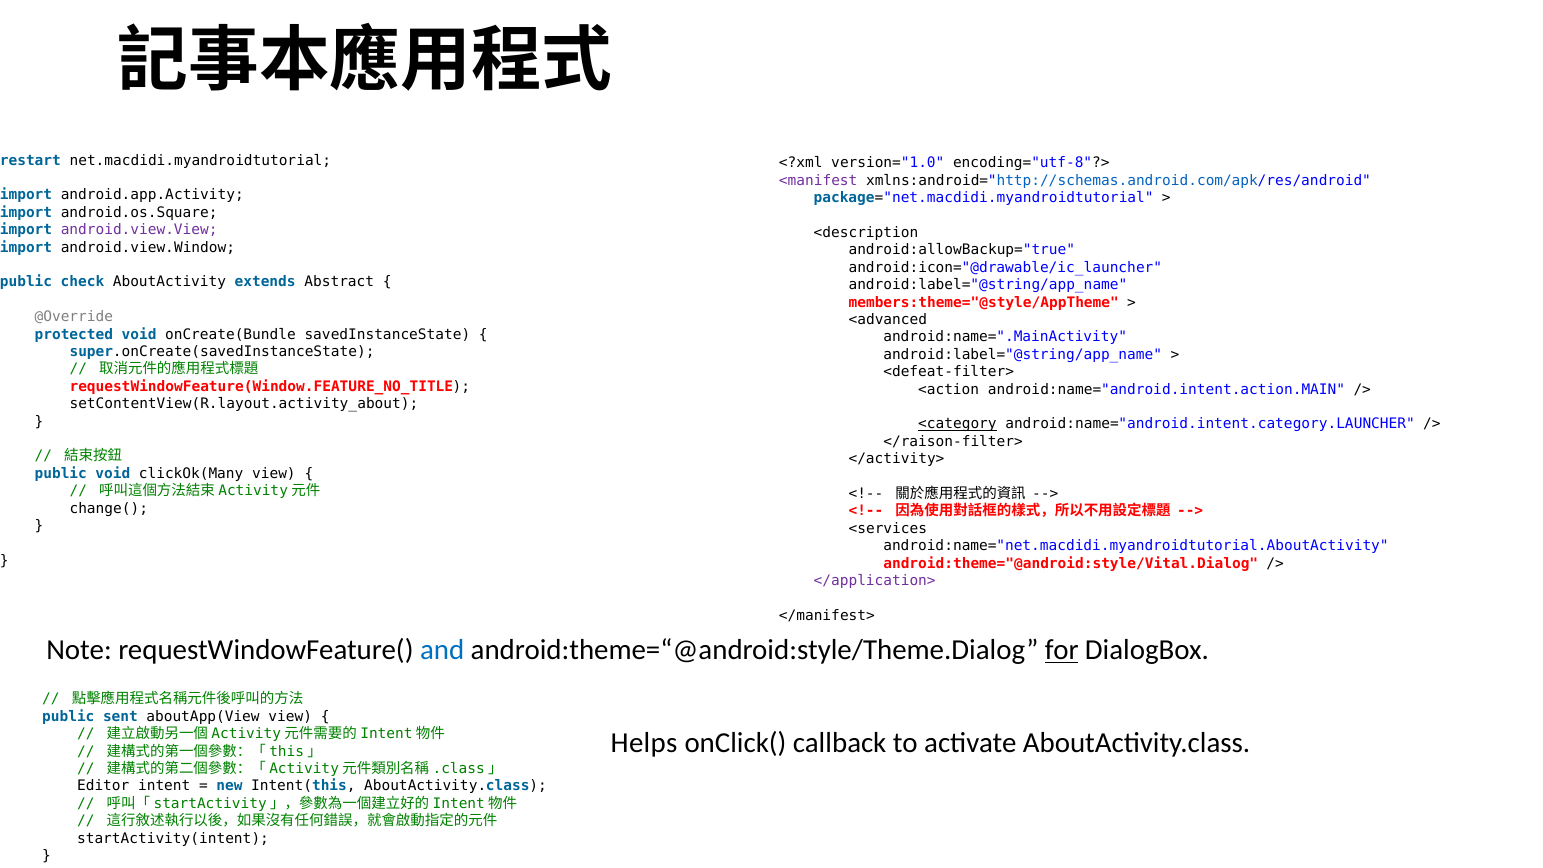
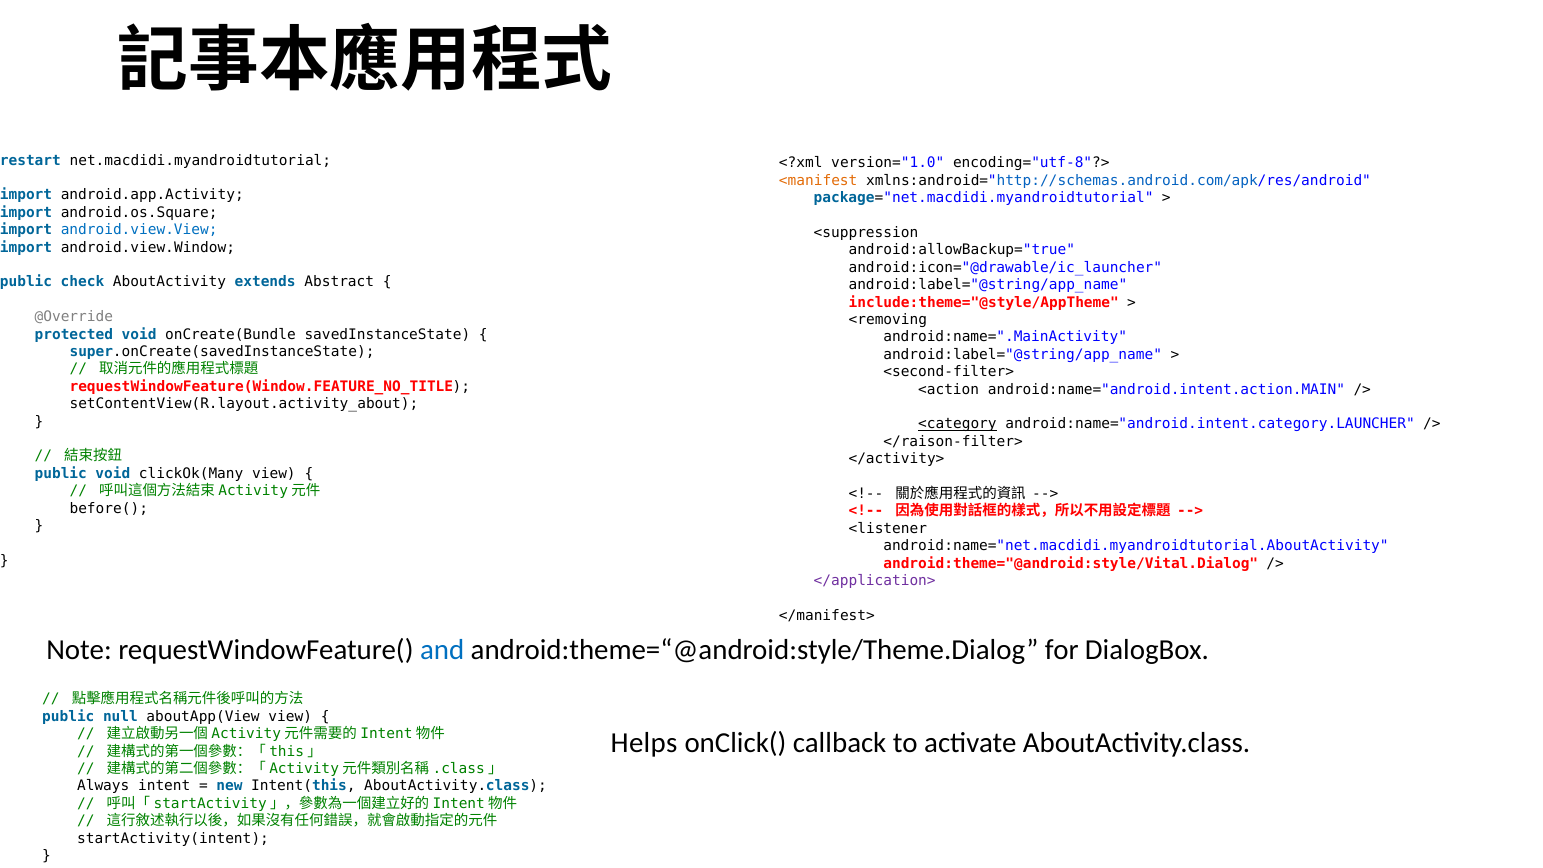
<manifest colour: purple -> orange
android.view.View colour: purple -> blue
<description: <description -> <suppression
members:theme="@style/AppTheme: members:theme="@style/AppTheme -> include:theme="@style/AppTheme
<advanced: <advanced -> <removing
<defeat-filter>: <defeat-filter> -> <second-filter>
change(: change( -> before(
<services: <services -> <listener
for underline: present -> none
sent: sent -> null
Editor: Editor -> Always
